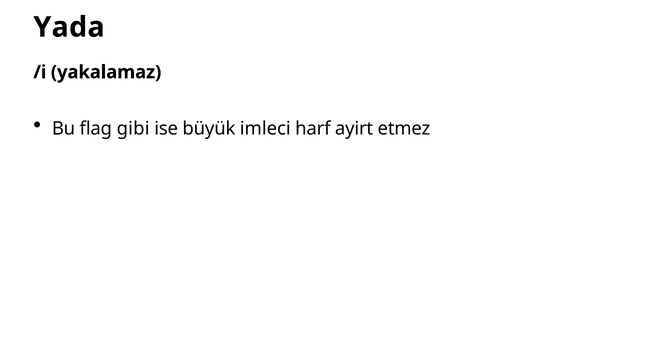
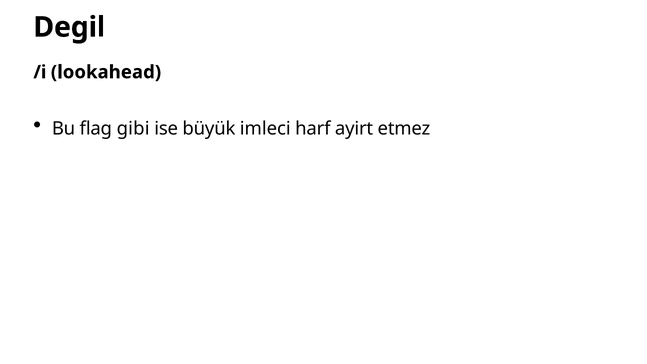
Yada: Yada -> Degil
yakalamaz: yakalamaz -> lookahead
